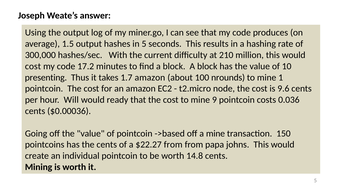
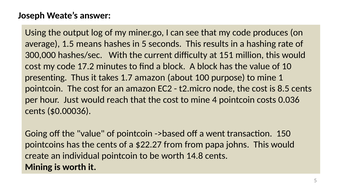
1.5 output: output -> means
210: 210 -> 151
nrounds: nrounds -> purpose
9.6: 9.6 -> 8.5
Will: Will -> Just
ready: ready -> reach
9: 9 -> 4
a mine: mine -> went
